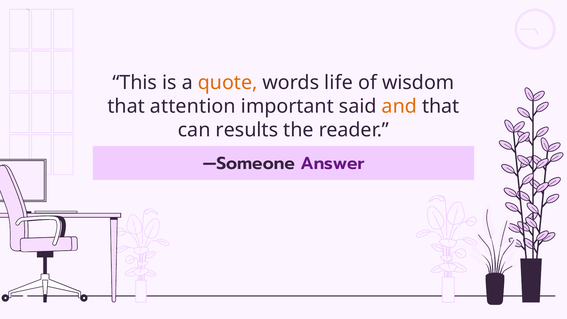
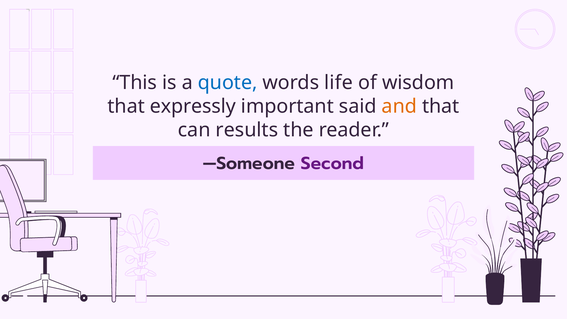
quote colour: orange -> blue
attention: attention -> expressly
Answer: Answer -> Second
